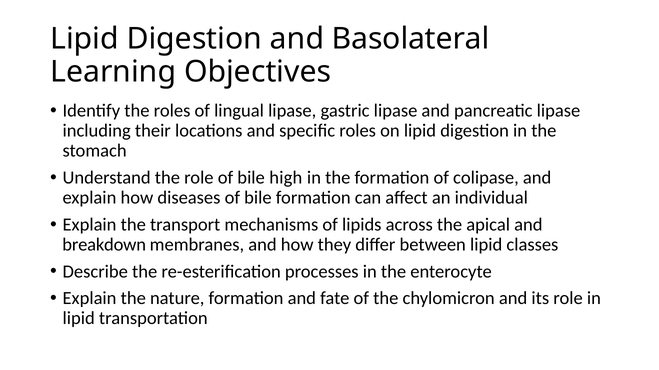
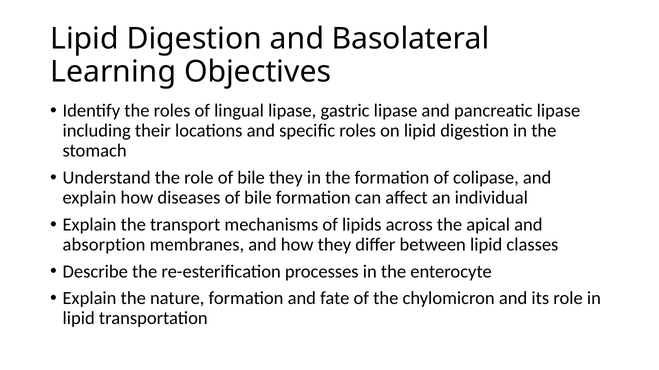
bile high: high -> they
breakdown: breakdown -> absorption
